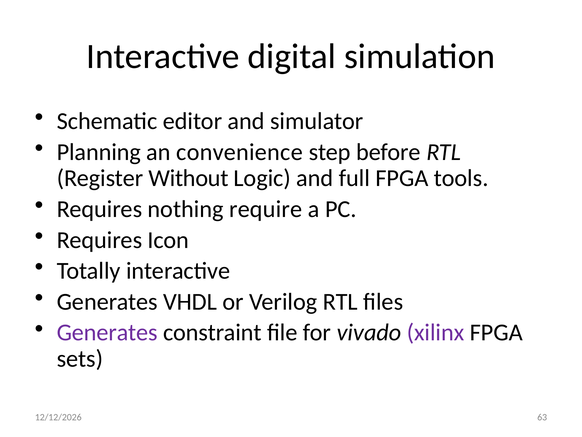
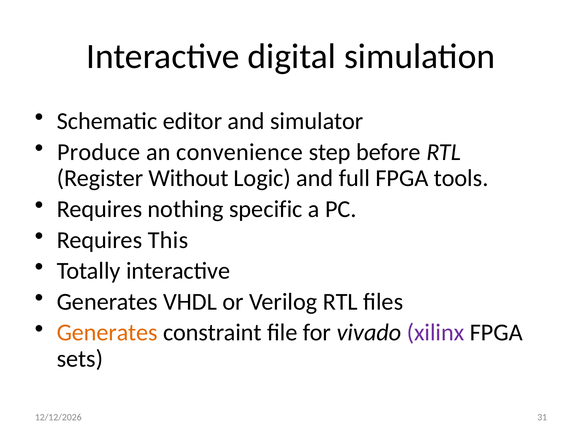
Planning: Planning -> Produce
require: require -> specific
Icon: Icon -> This
Generates at (107, 332) colour: purple -> orange
63: 63 -> 31
